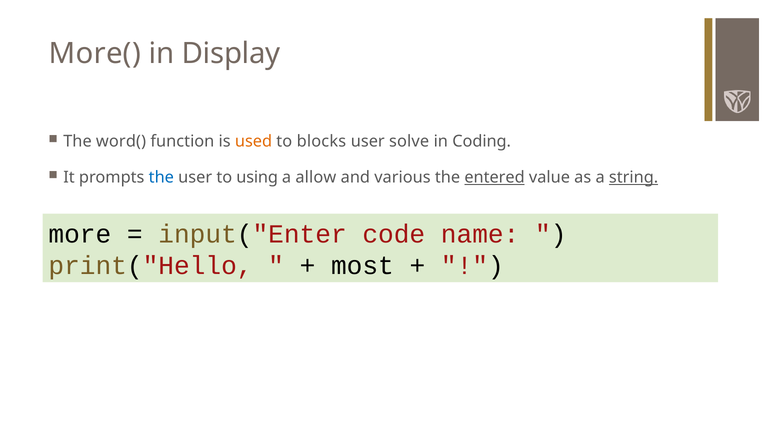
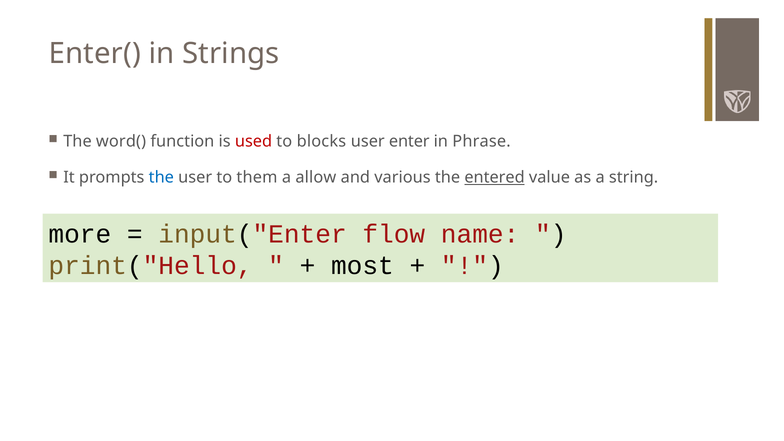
More(: More( -> Enter(
Display: Display -> Strings
used colour: orange -> red
solve: solve -> enter
Coding: Coding -> Phrase
using: using -> them
string underline: present -> none
code: code -> flow
